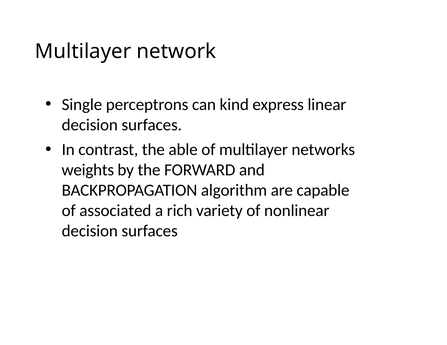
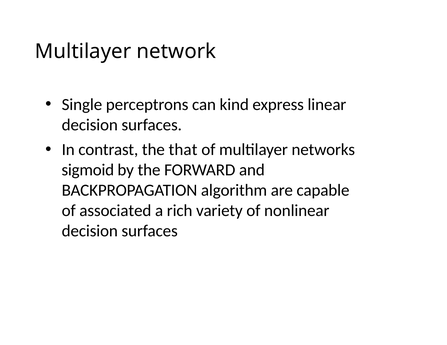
able: able -> that
weights: weights -> sigmoid
